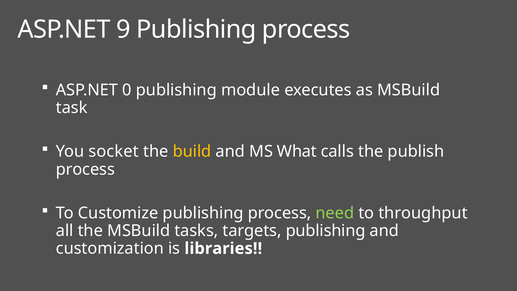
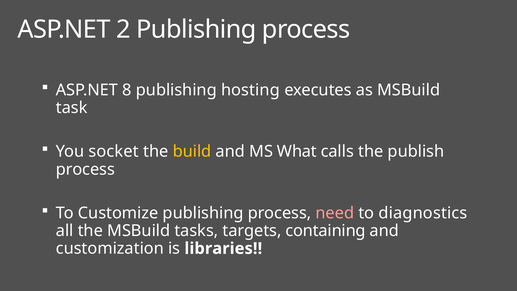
9: 9 -> 2
0: 0 -> 8
module: module -> hosting
need colour: light green -> pink
throughput: throughput -> diagnostics
targets publishing: publishing -> containing
